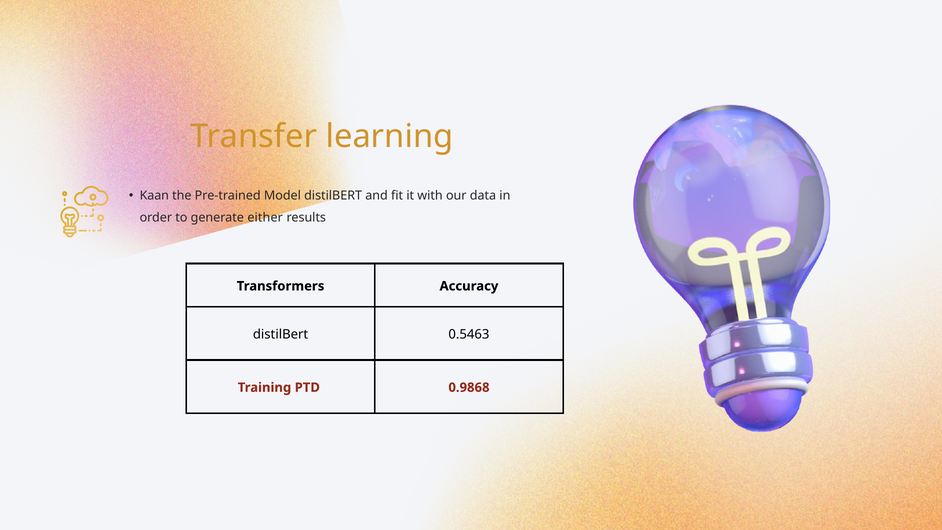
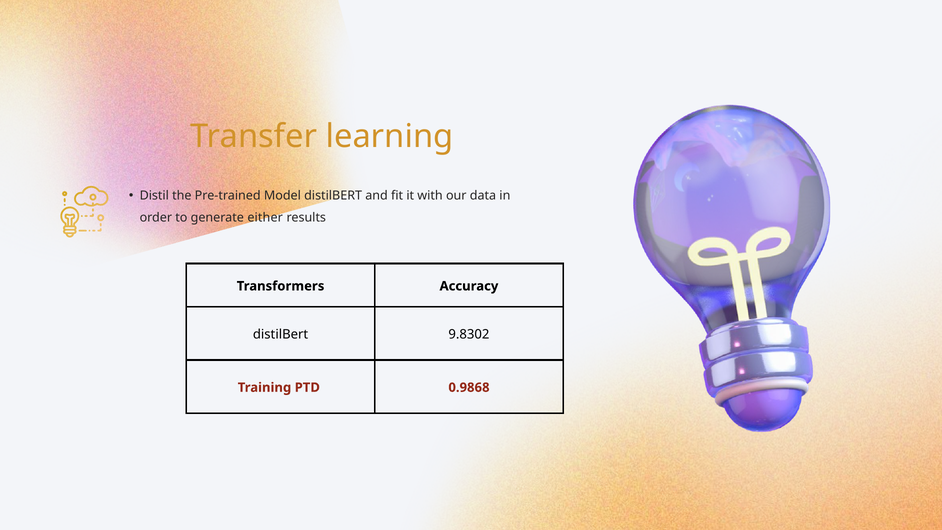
Kaan: Kaan -> Distil
0.5463: 0.5463 -> 9.8302
